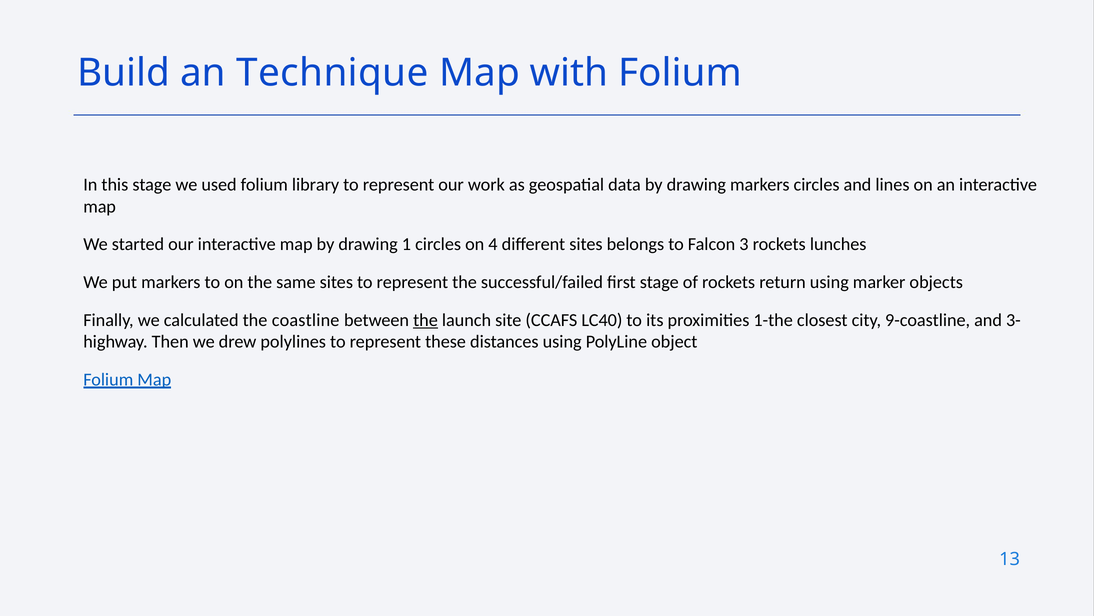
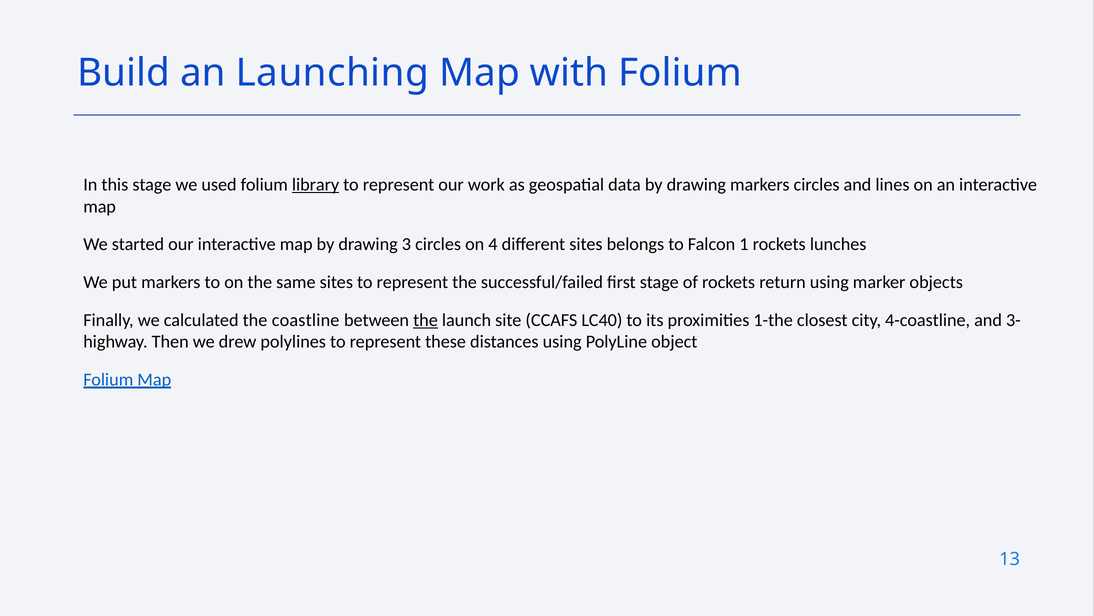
Technique: Technique -> Launching
library underline: none -> present
1: 1 -> 3
3: 3 -> 1
9-coastline: 9-coastline -> 4-coastline
